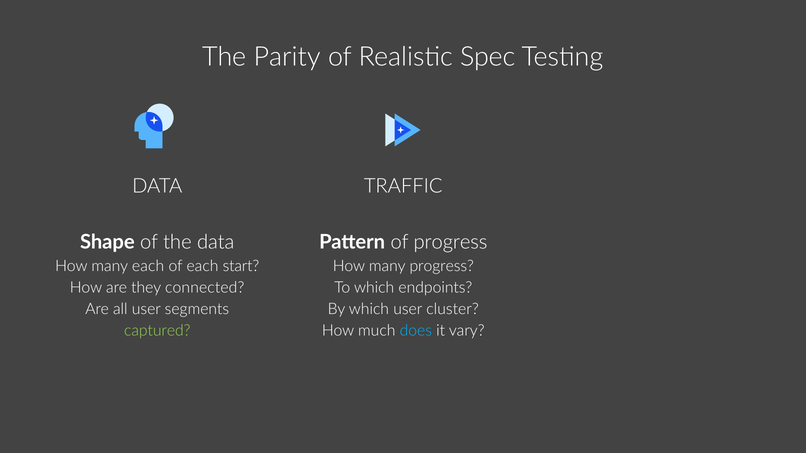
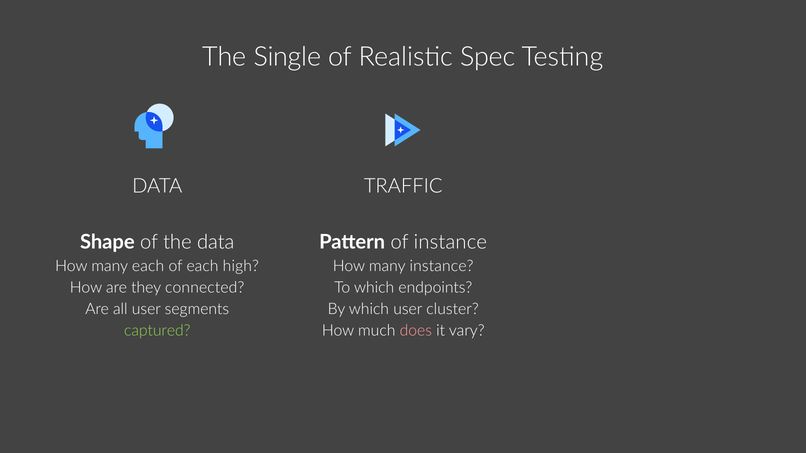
Parity: Parity -> Single
of progress: progress -> instance
many progress: progress -> instance
start: start -> high
does colour: light blue -> pink
